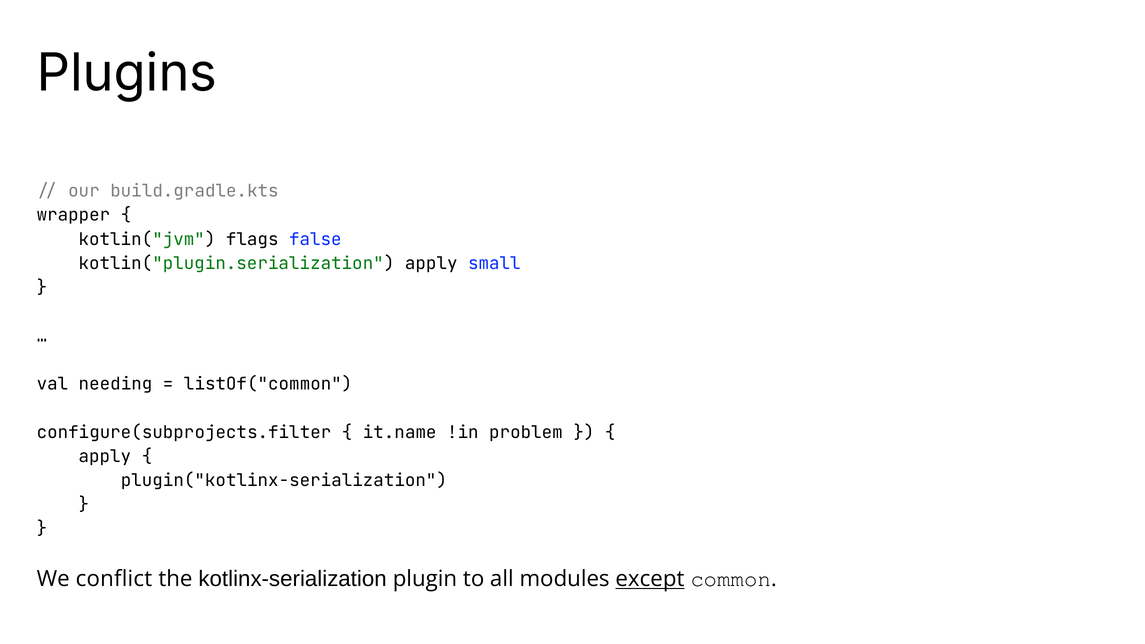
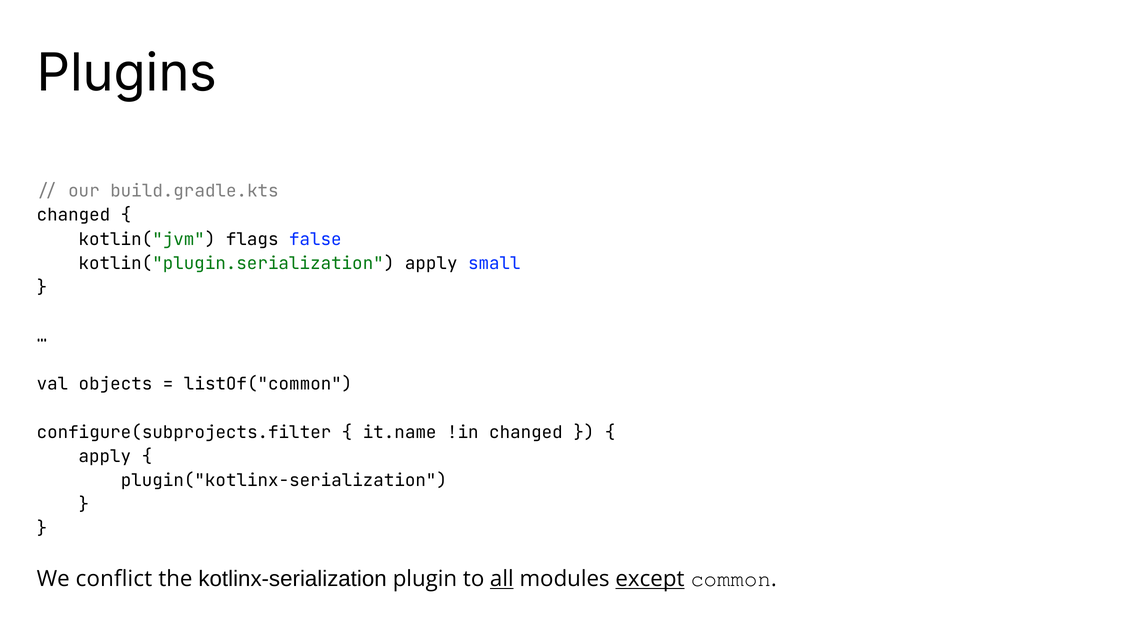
wrapper at (73, 215): wrapper -> changed
needing: needing -> objects
!in problem: problem -> changed
all underline: none -> present
